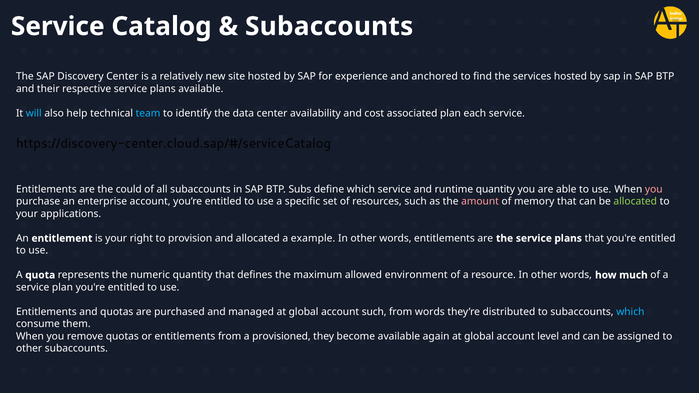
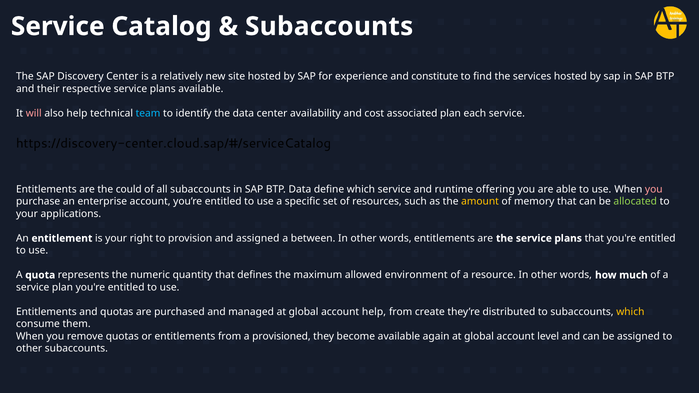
anchored: anchored -> constitute
will colour: light blue -> pink
BTP Subs: Subs -> Data
runtime quantity: quantity -> offering
amount colour: pink -> yellow
and allocated: allocated -> assigned
example: example -> between
account such: such -> help
from words: words -> create
which at (630, 312) colour: light blue -> yellow
